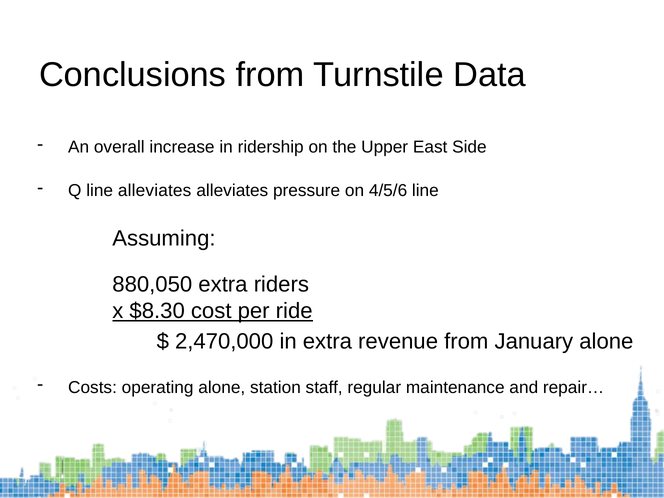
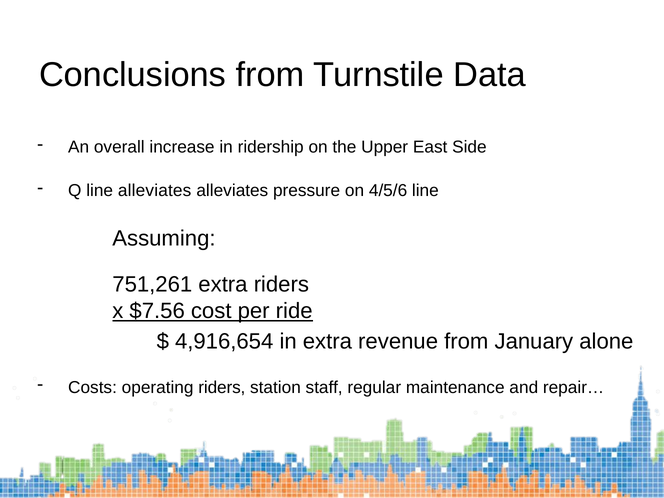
880,050: 880,050 -> 751,261
$8.30: $8.30 -> $7.56
2,470,000: 2,470,000 -> 4,916,654
operating alone: alone -> riders
